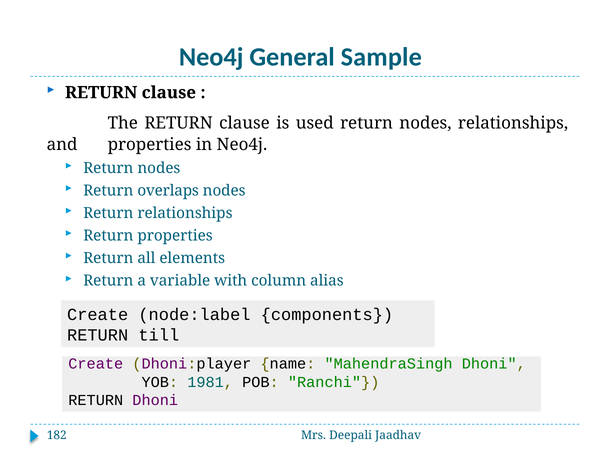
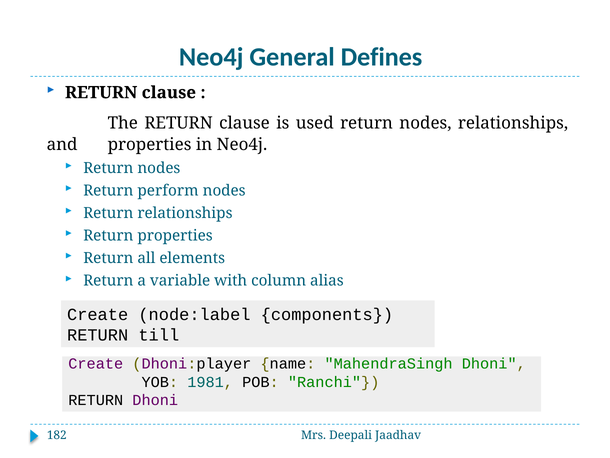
Sample: Sample -> Defines
overlaps: overlaps -> perform
